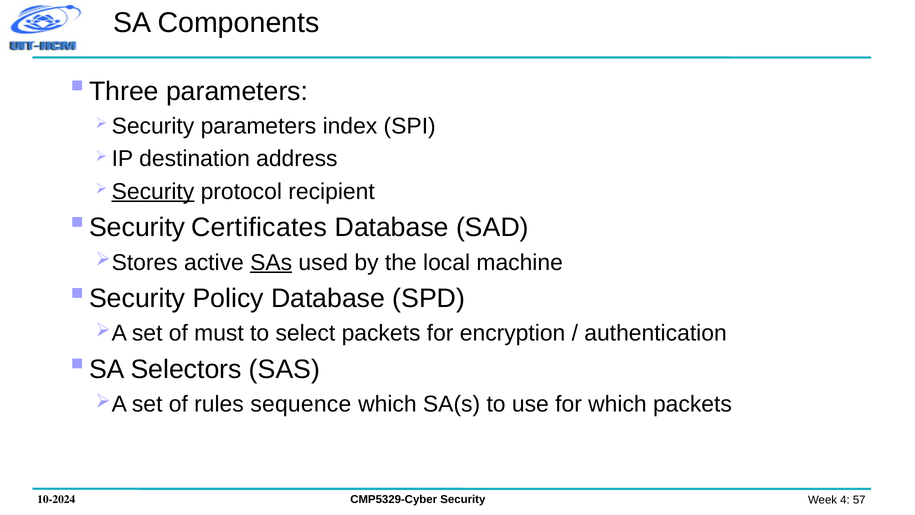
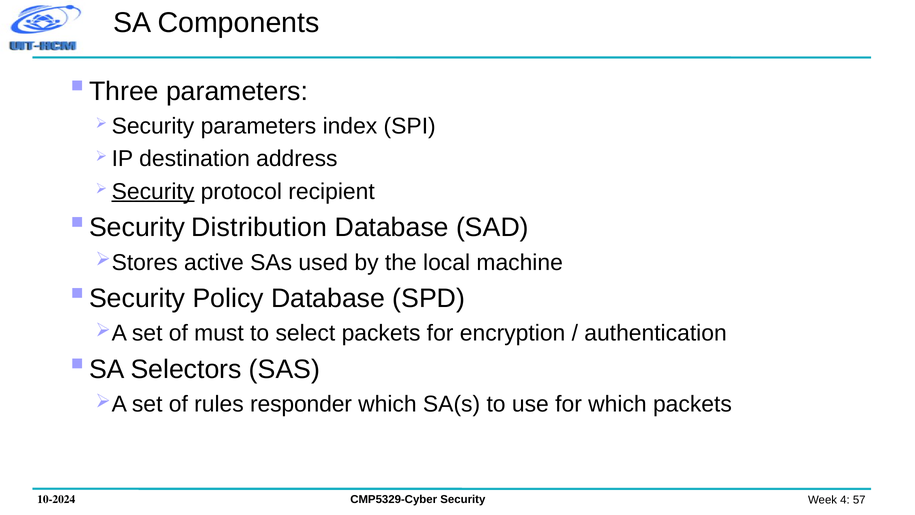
Certificates: Certificates -> Distribution
SAs at (271, 262) underline: present -> none
sequence: sequence -> responder
